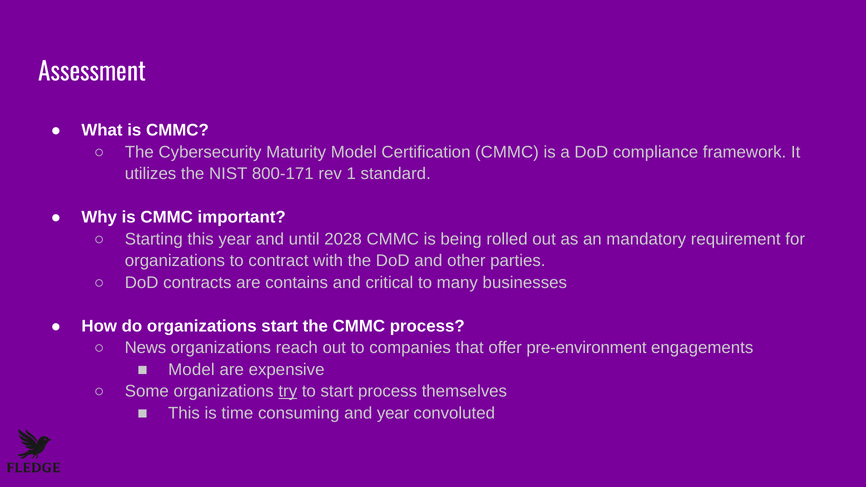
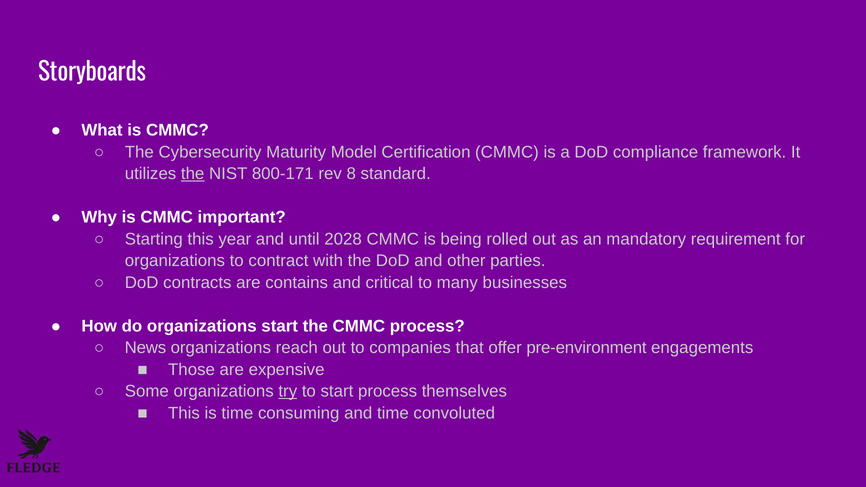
Assessment: Assessment -> Storyboards
the at (193, 174) underline: none -> present
1: 1 -> 8
Model at (191, 370): Model -> Those
and year: year -> time
